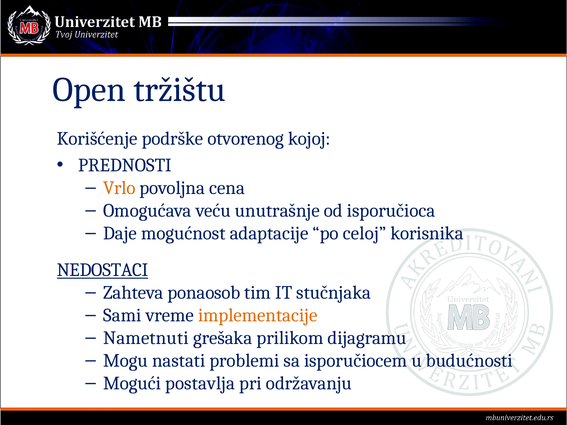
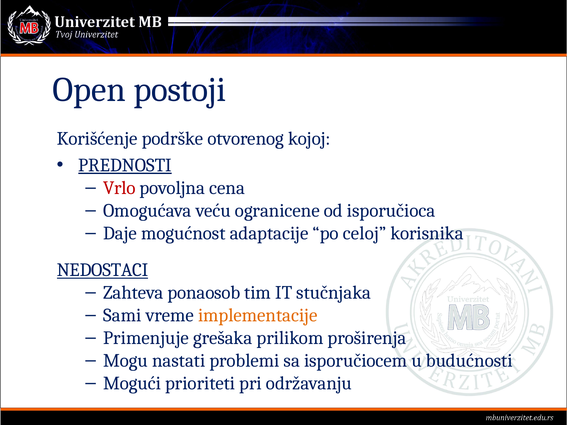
tržištu: tržištu -> postoji
PREDNOSTI underline: none -> present
Vrlo colour: orange -> red
unutrašnje: unutrašnje -> ogranicene
Nametnuti: Nametnuti -> Primenjuje
dijagramu: dijagramu -> proširenja
postavlja: postavlja -> prioriteti
